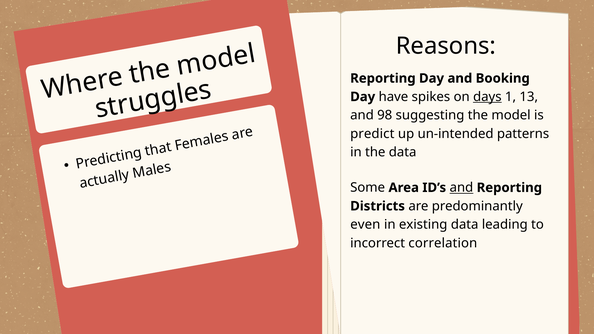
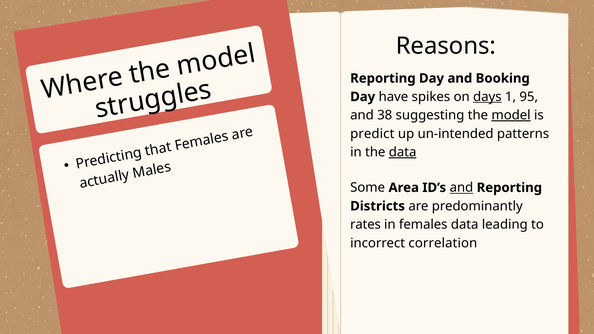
13: 13 -> 95
98: 98 -> 38
model underline: none -> present
data at (403, 152) underline: none -> present
even: even -> rates
existing: existing -> females
